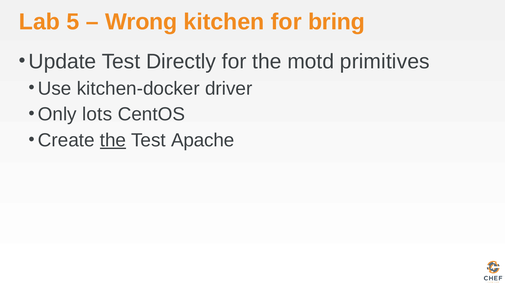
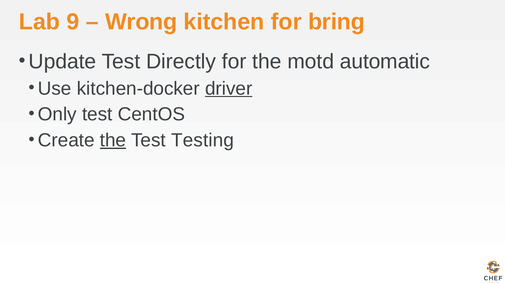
5: 5 -> 9
primitives: primitives -> automatic
driver underline: none -> present
Only lots: lots -> test
Apache: Apache -> Testing
